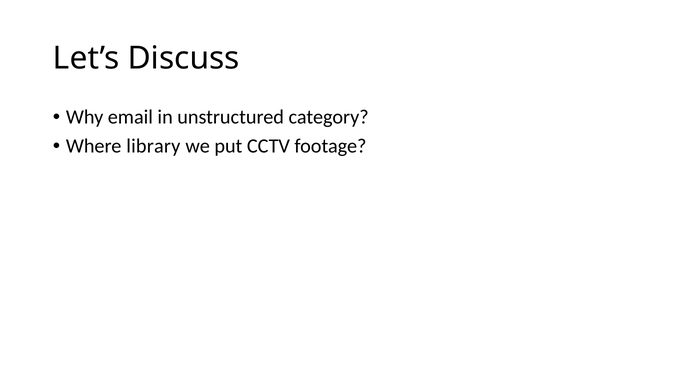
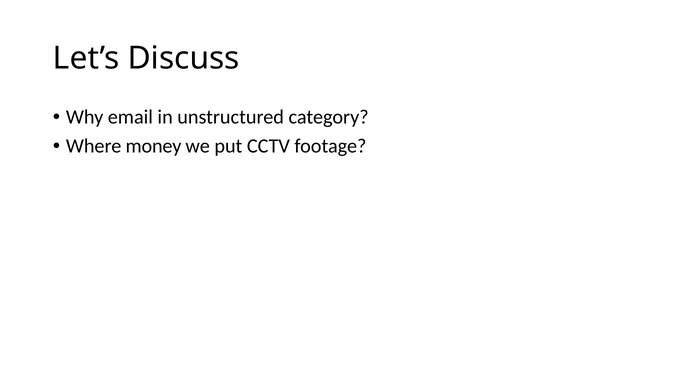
library: library -> money
